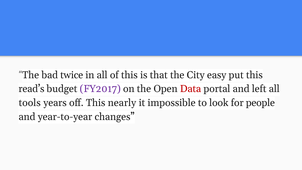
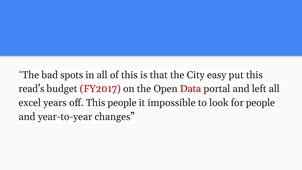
twice: twice -> spots
FY2017 colour: purple -> red
tools: tools -> excel
This nearly: nearly -> people
